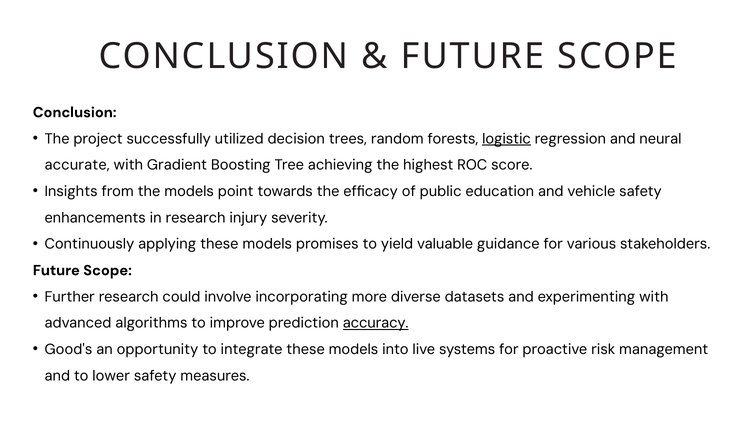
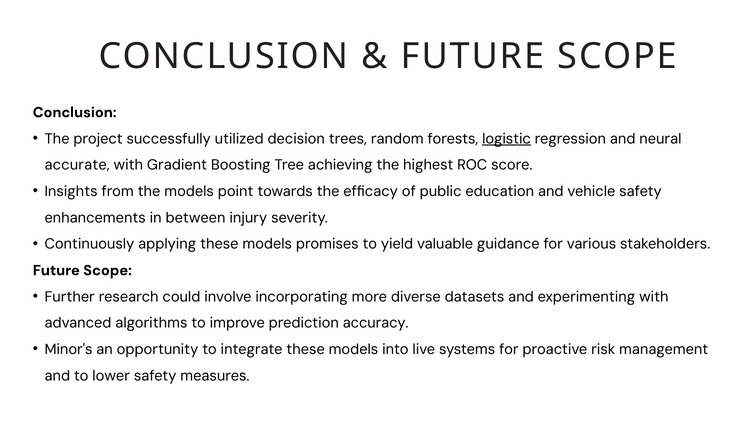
in research: research -> between
accuracy underline: present -> none
Good's: Good's -> Minor's
